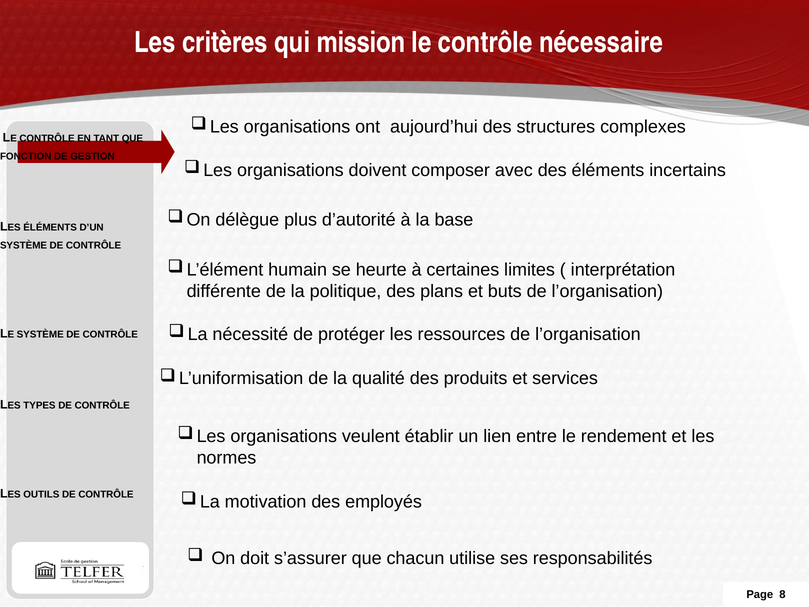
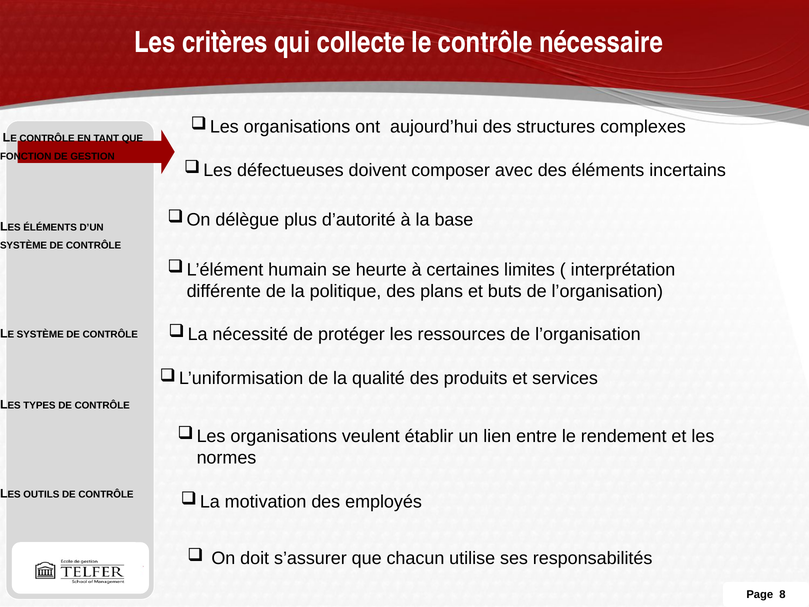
mission: mission -> collecte
organisations at (290, 170): organisations -> défectueuses
